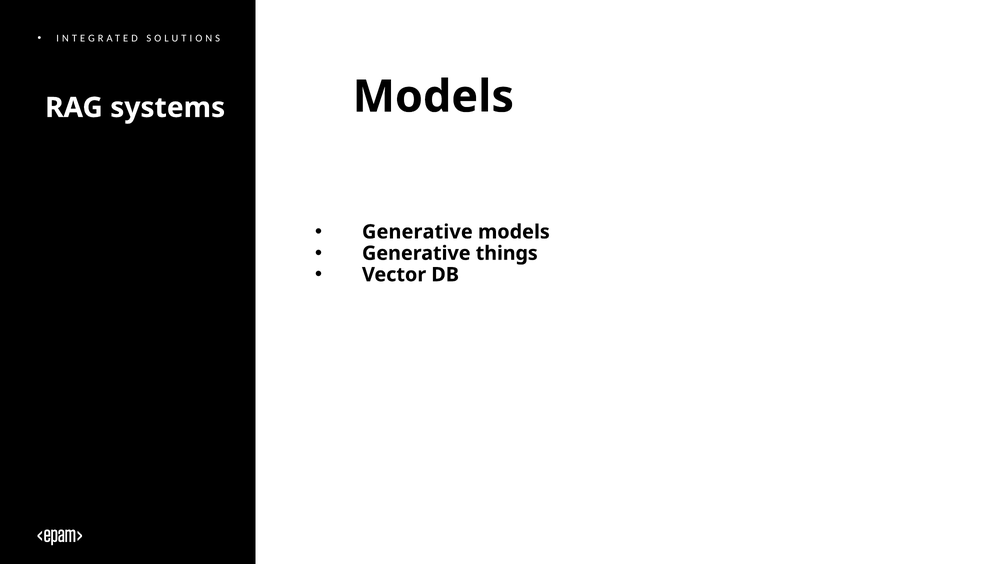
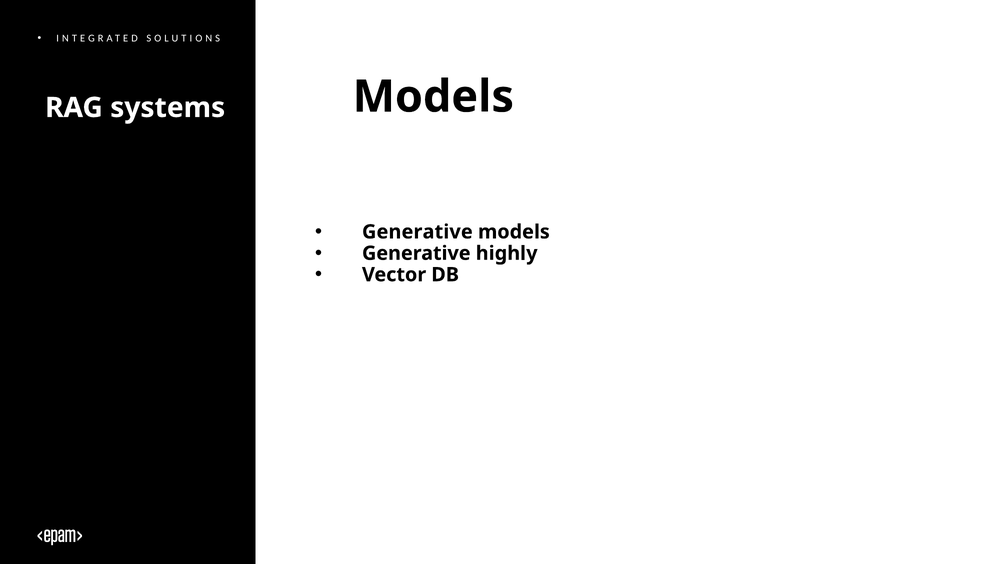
things: things -> highly
